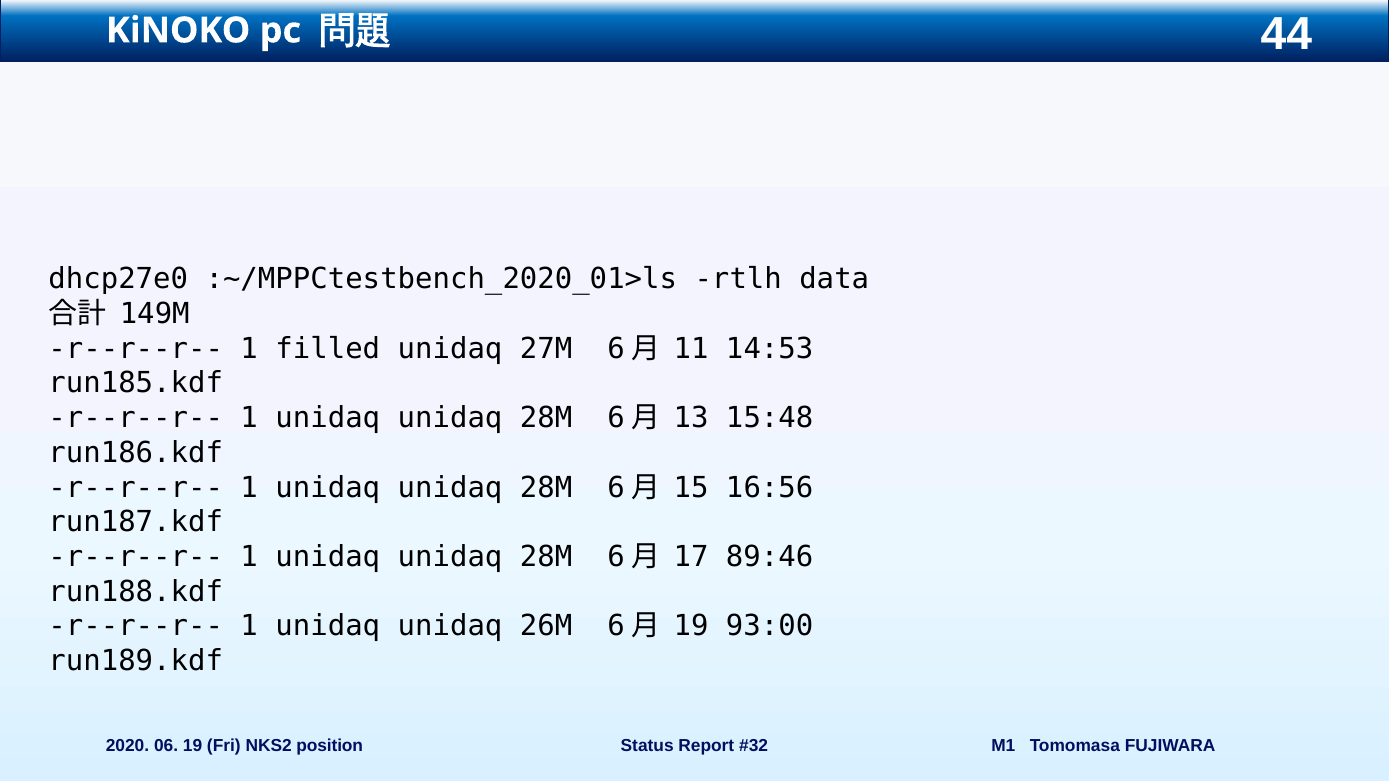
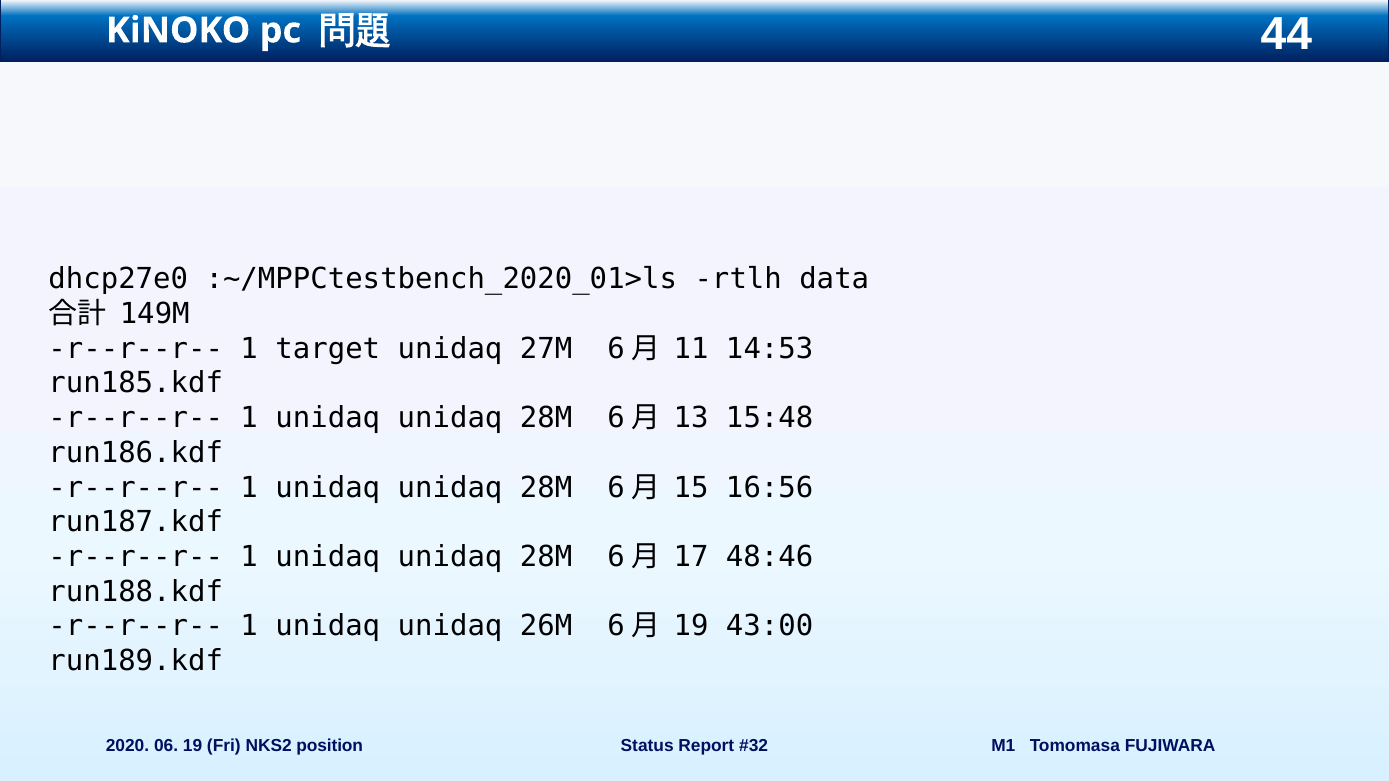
filled: filled -> target
89:46: 89:46 -> 48:46
93:00: 93:00 -> 43:00
